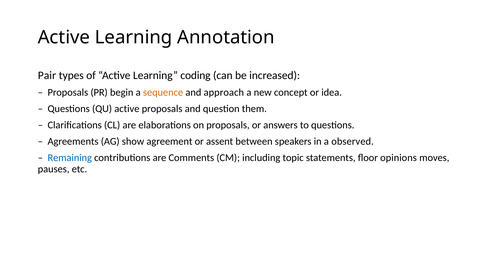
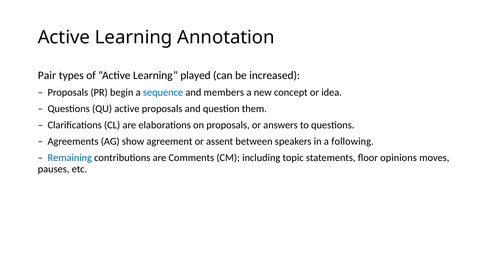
coding: coding -> played
sequence colour: orange -> blue
approach: approach -> members
observed: observed -> following
